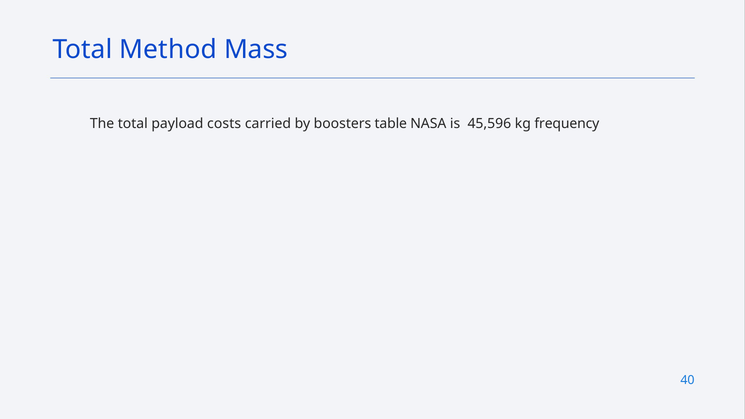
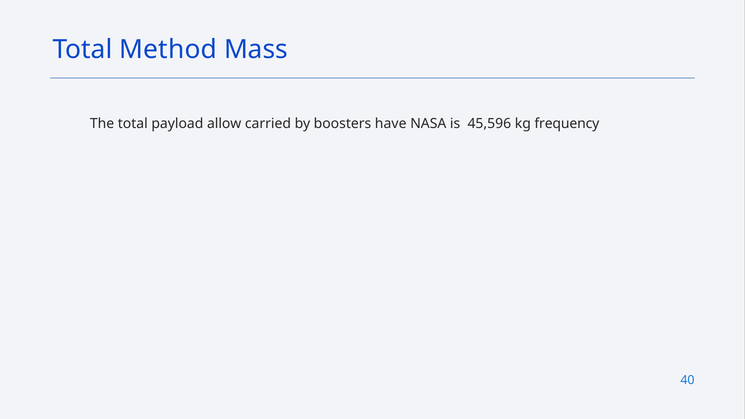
costs: costs -> allow
table: table -> have
